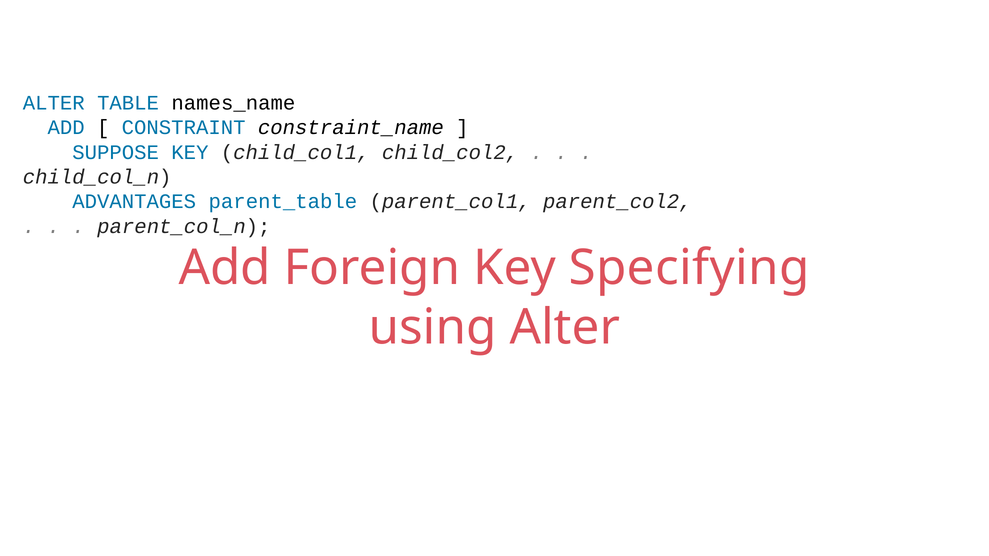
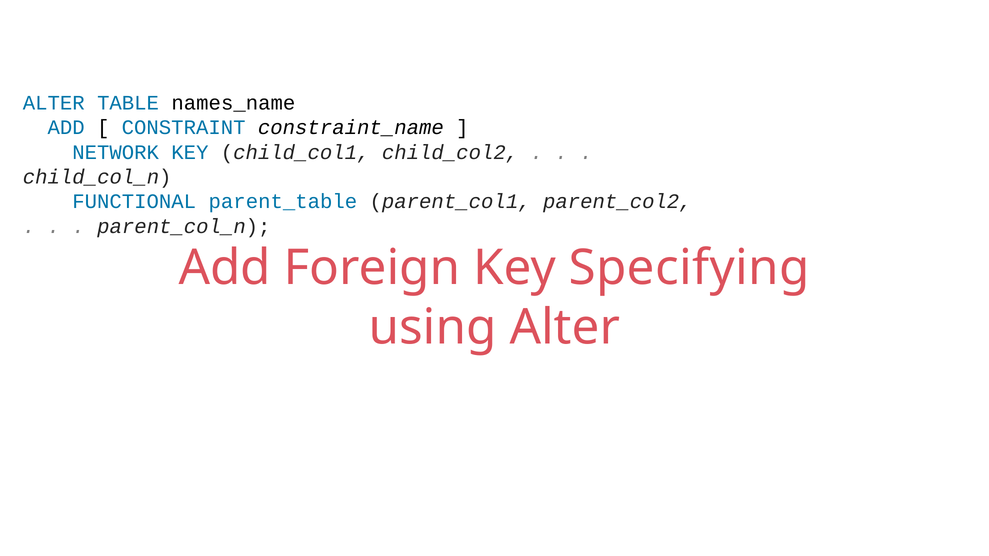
SUPPOSE: SUPPOSE -> NETWORK
ADVANTAGES: ADVANTAGES -> FUNCTIONAL
